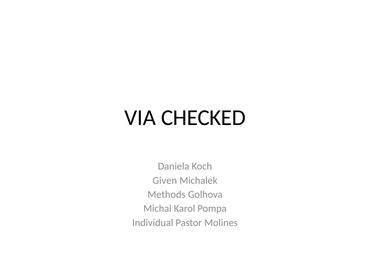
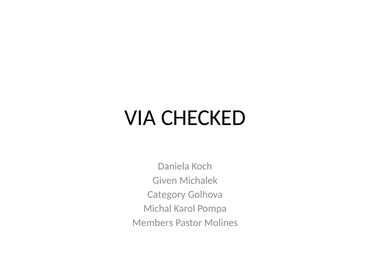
Methods: Methods -> Category
Individual: Individual -> Members
